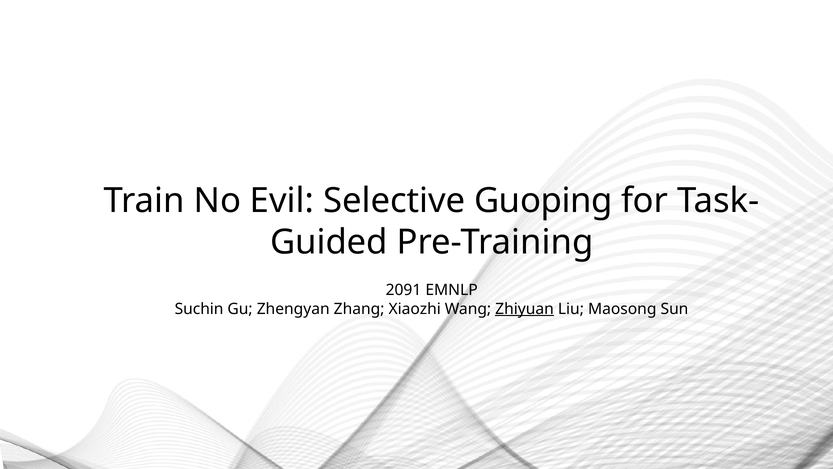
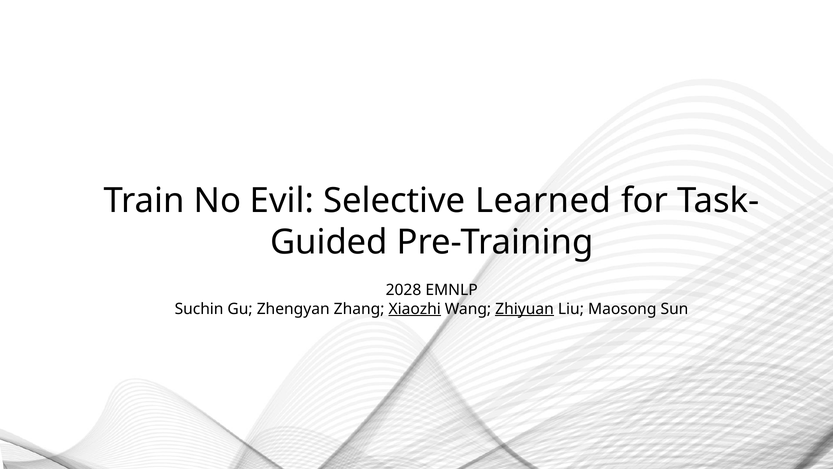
Guoping: Guoping -> Learned
2091: 2091 -> 2028
Xiaozhi underline: none -> present
